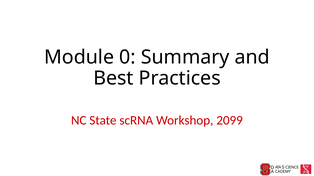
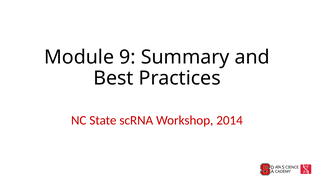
0: 0 -> 9
2099: 2099 -> 2014
